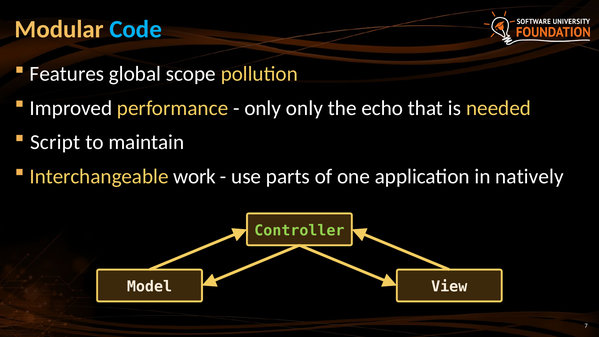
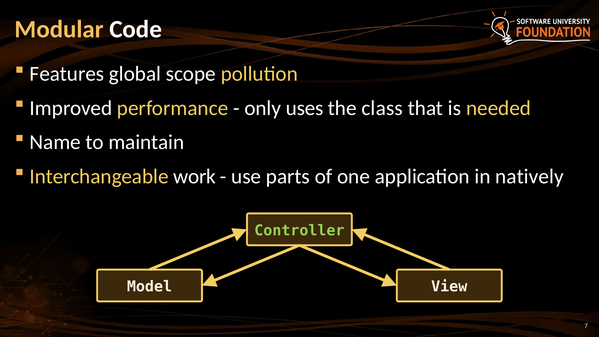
Code colour: light blue -> white
only only: only -> uses
echo: echo -> class
Script: Script -> Name
